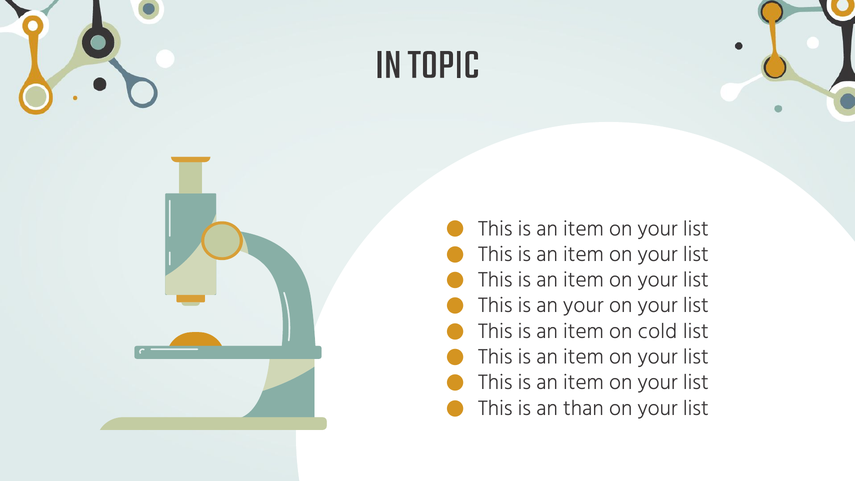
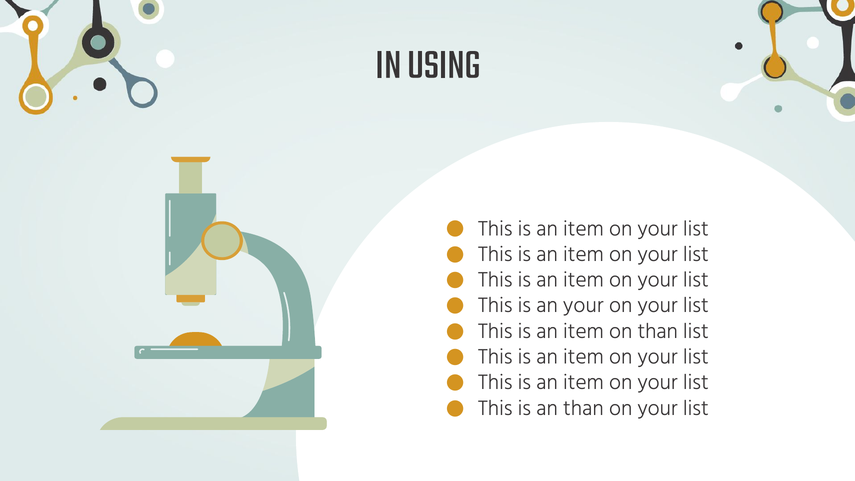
TOPIC: TOPIC -> USING
on cold: cold -> than
